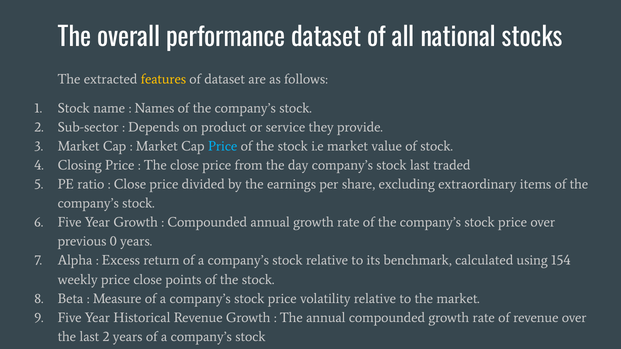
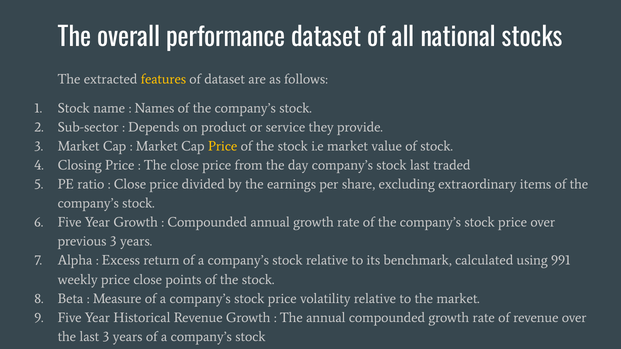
Price at (223, 147) colour: light blue -> yellow
previous 0: 0 -> 3
154: 154 -> 991
last 2: 2 -> 3
